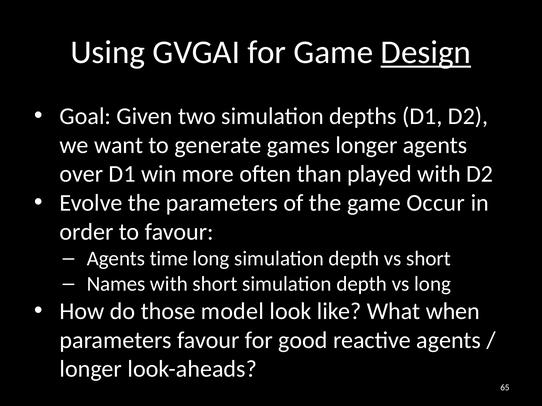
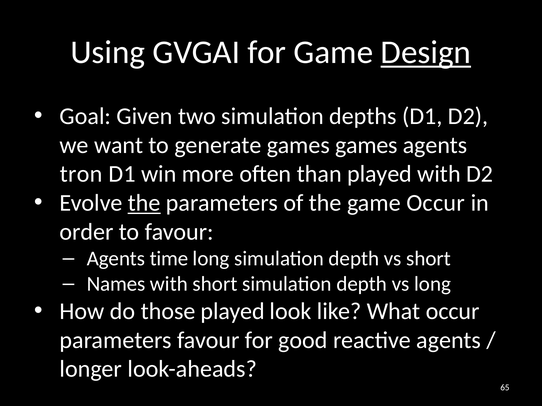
games longer: longer -> games
over: over -> tron
the at (144, 203) underline: none -> present
those model: model -> played
What when: when -> occur
